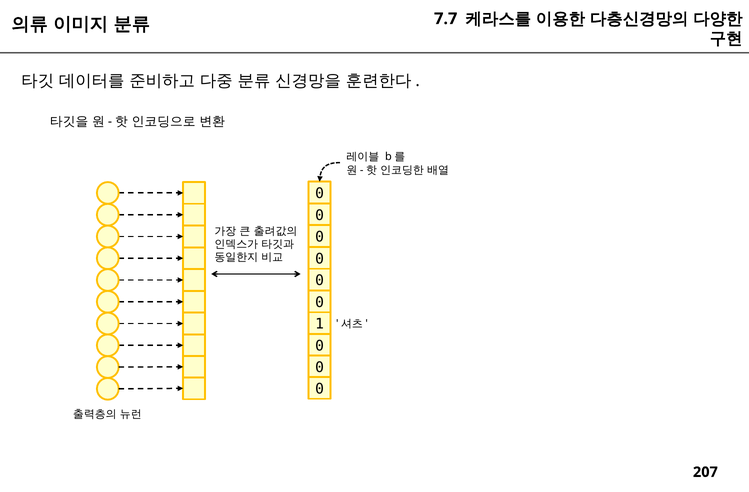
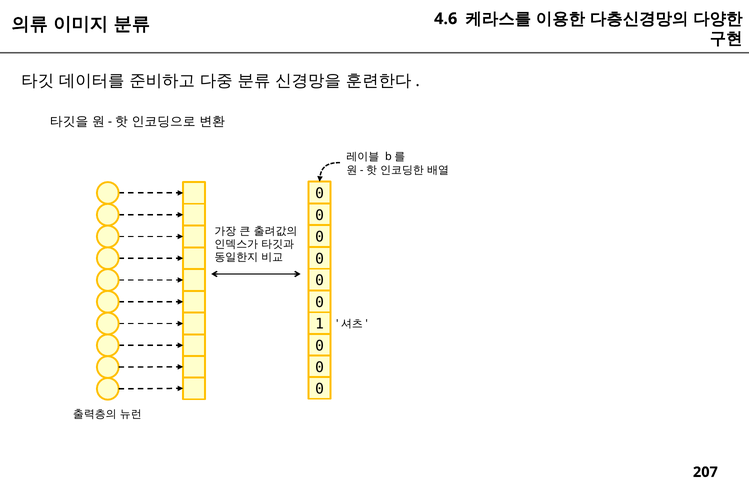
7.7: 7.7 -> 4.6
